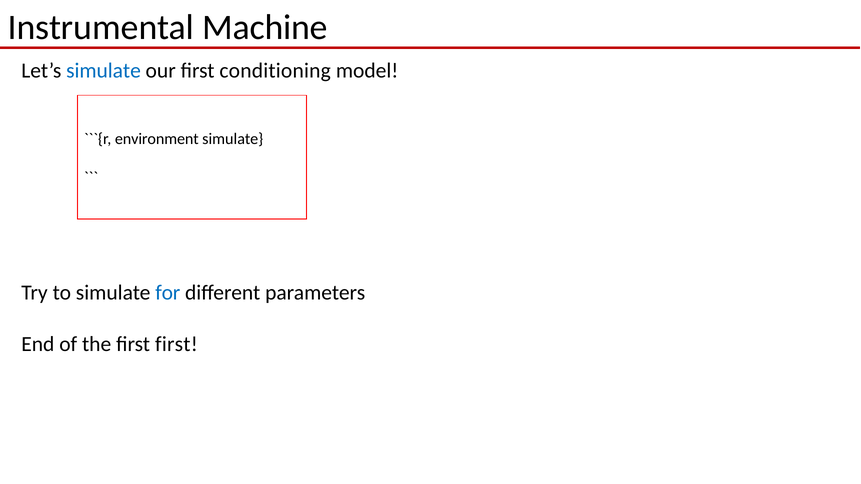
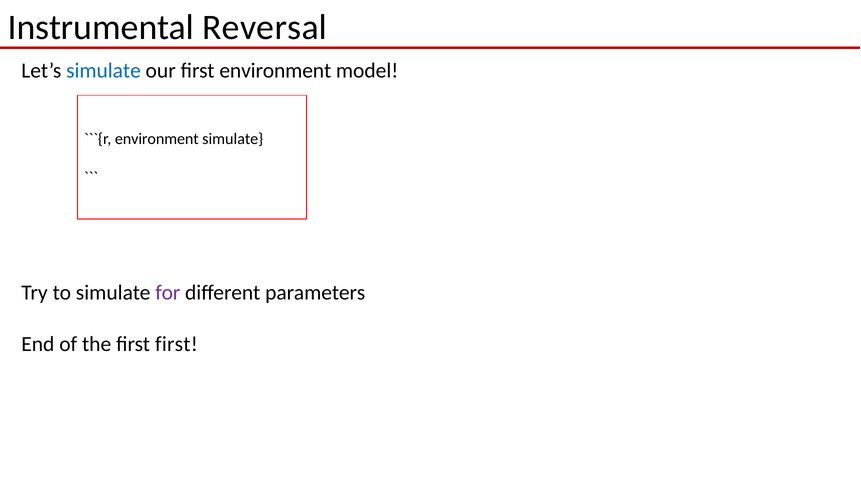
Machine: Machine -> Reversal
first conditioning: conditioning -> environment
for colour: blue -> purple
